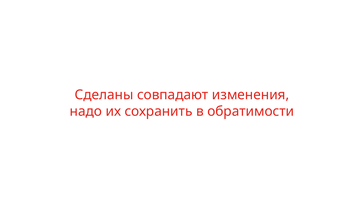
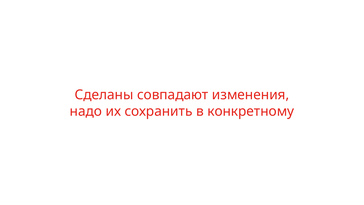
обратимости: обратимости -> конкретному
